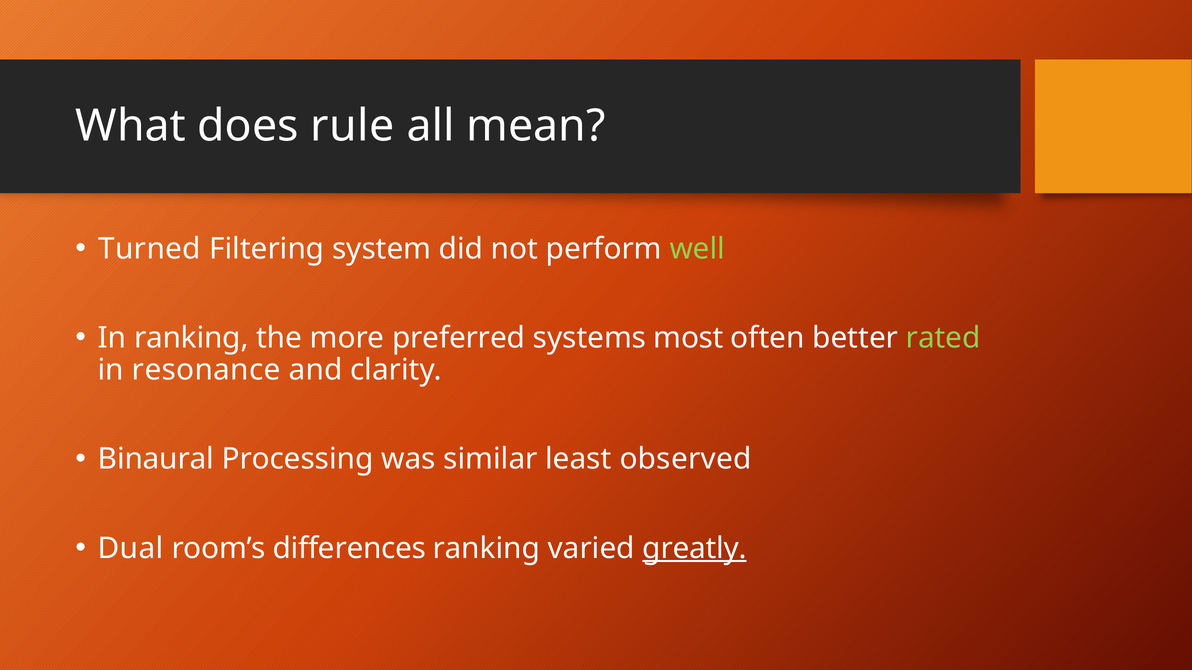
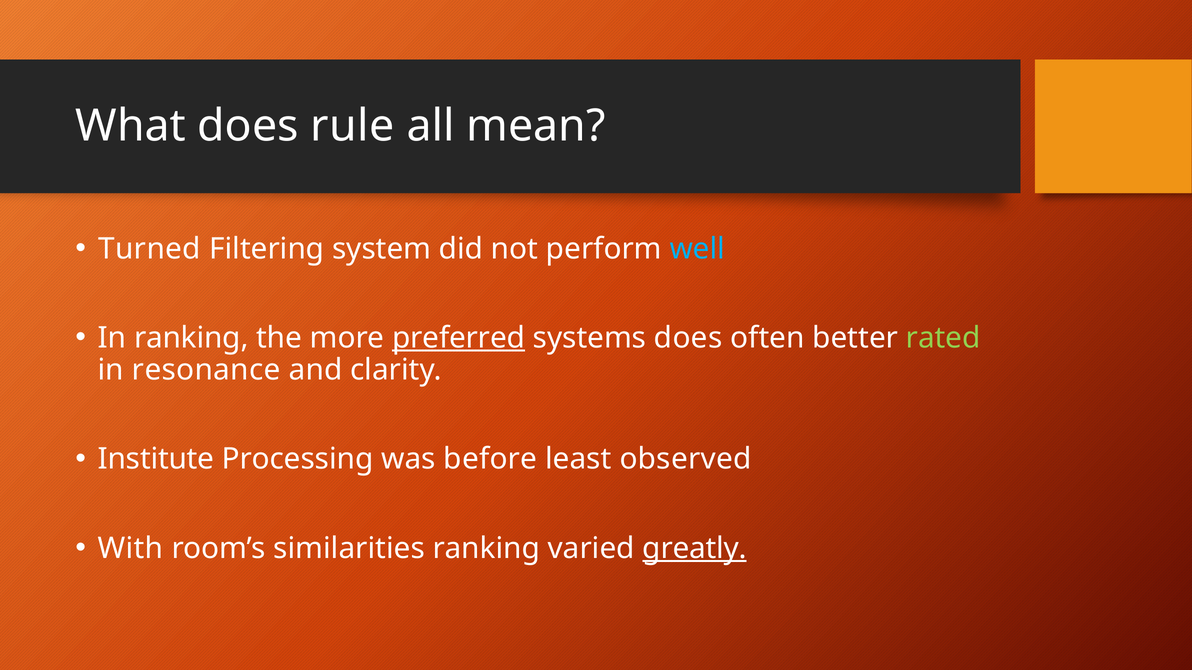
well colour: light green -> light blue
preferred underline: none -> present
systems most: most -> does
Binaural: Binaural -> Institute
similar: similar -> before
Dual: Dual -> With
differences: differences -> similarities
